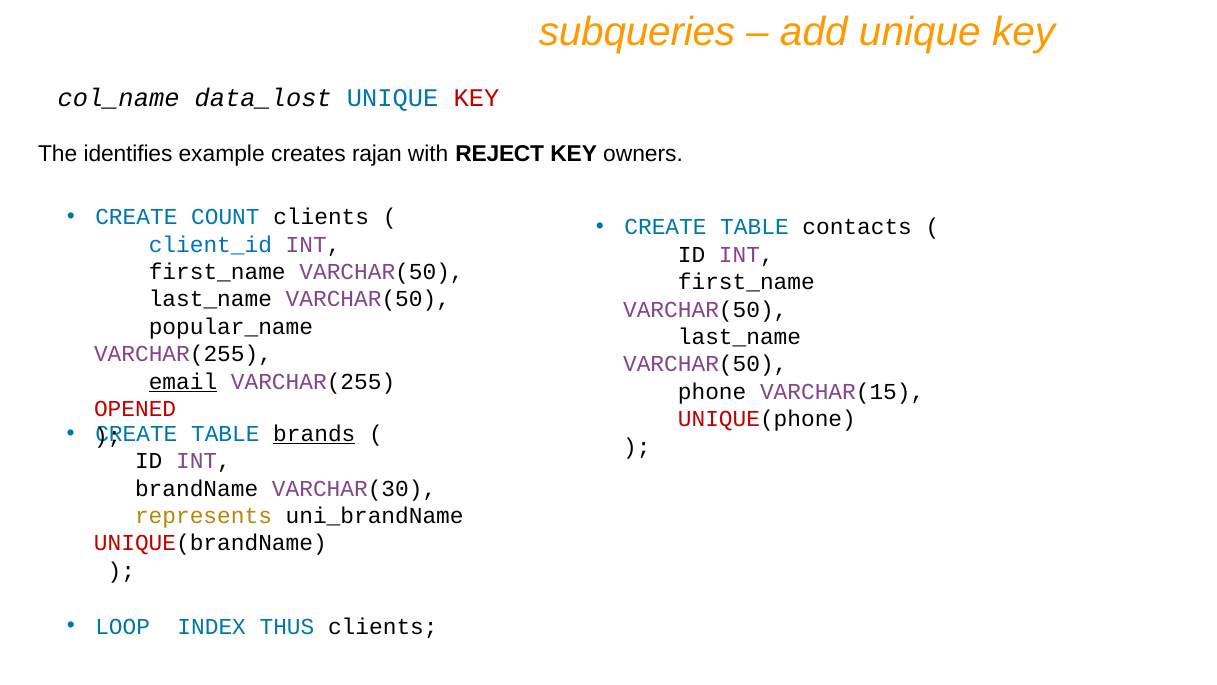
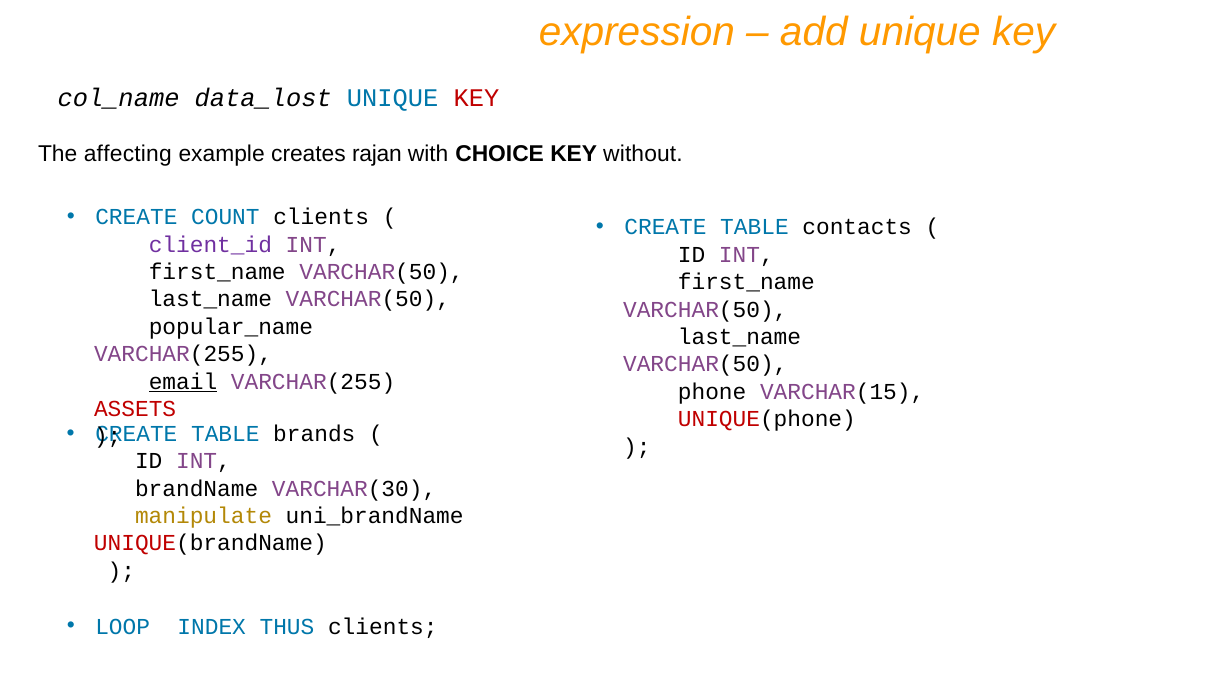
subqueries: subqueries -> expression
identifies: identifies -> affecting
REJECT: REJECT -> CHOICE
owners: owners -> without
client_id colour: blue -> purple
OPENED: OPENED -> ASSETS
brands underline: present -> none
represents: represents -> manipulate
